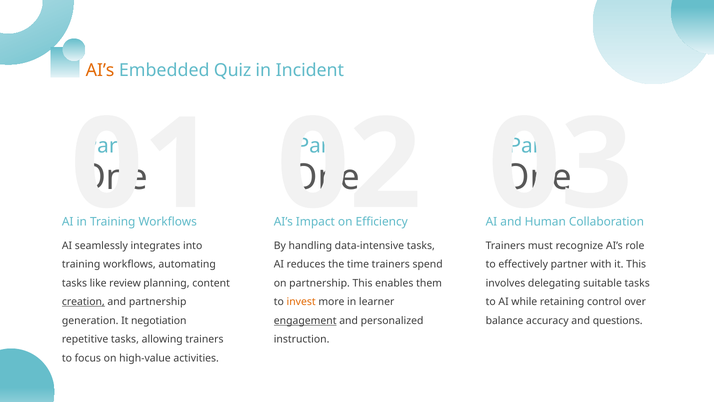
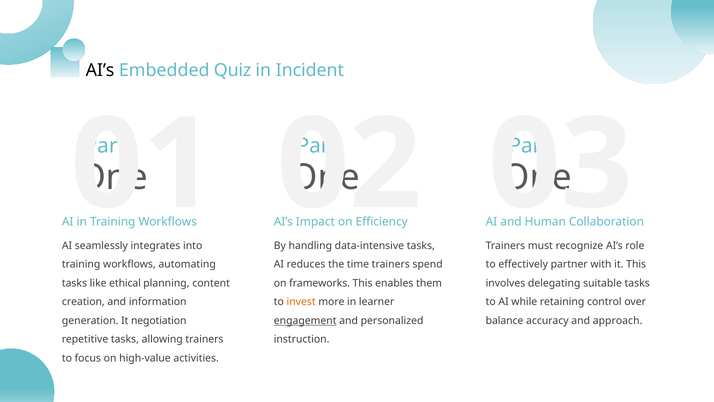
AI’s at (100, 70) colour: orange -> black
review: review -> ethical
on partnership: partnership -> frameworks
creation underline: present -> none
and partnership: partnership -> information
questions: questions -> approach
